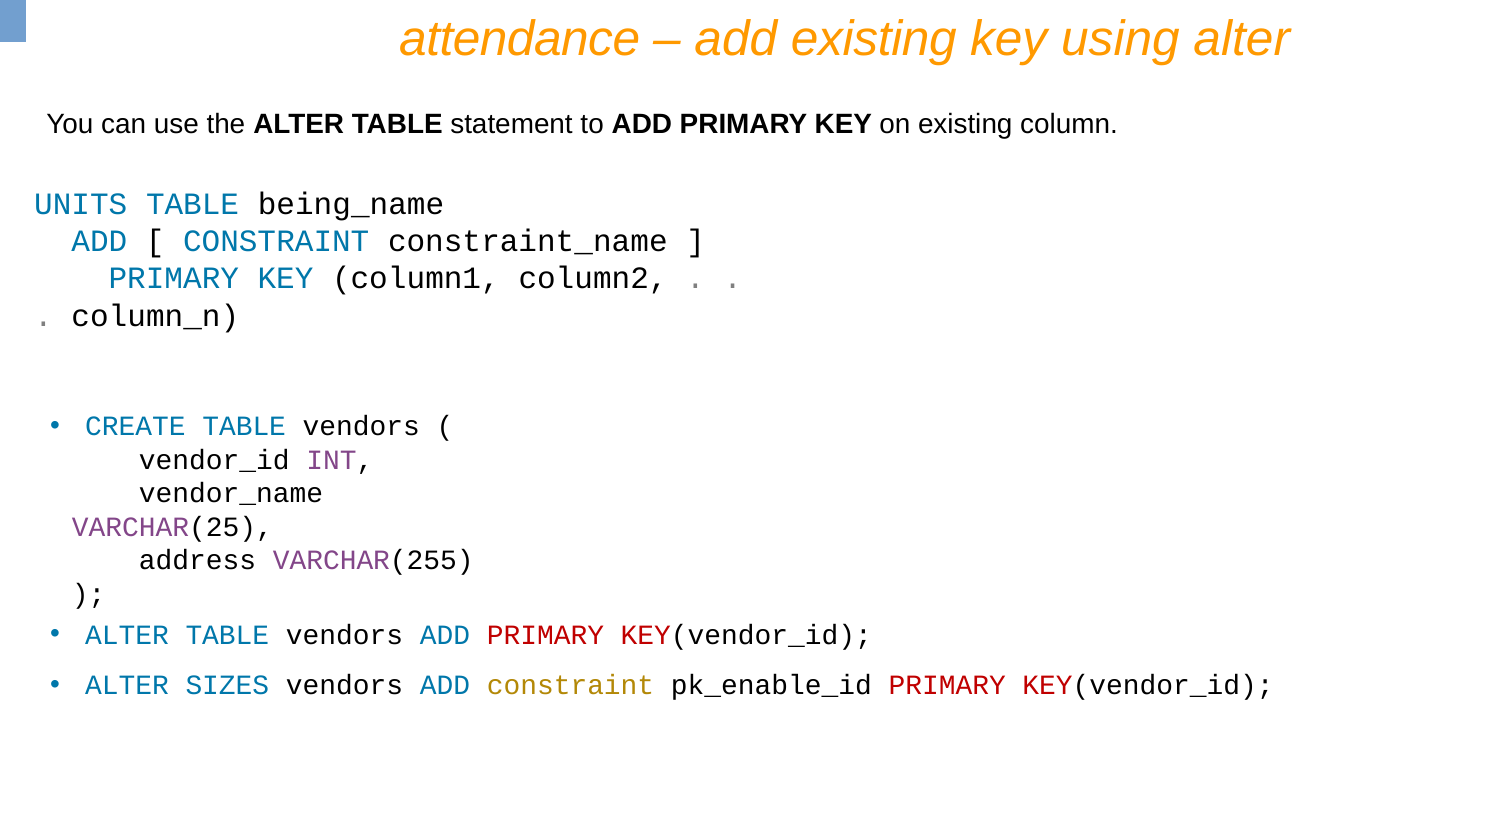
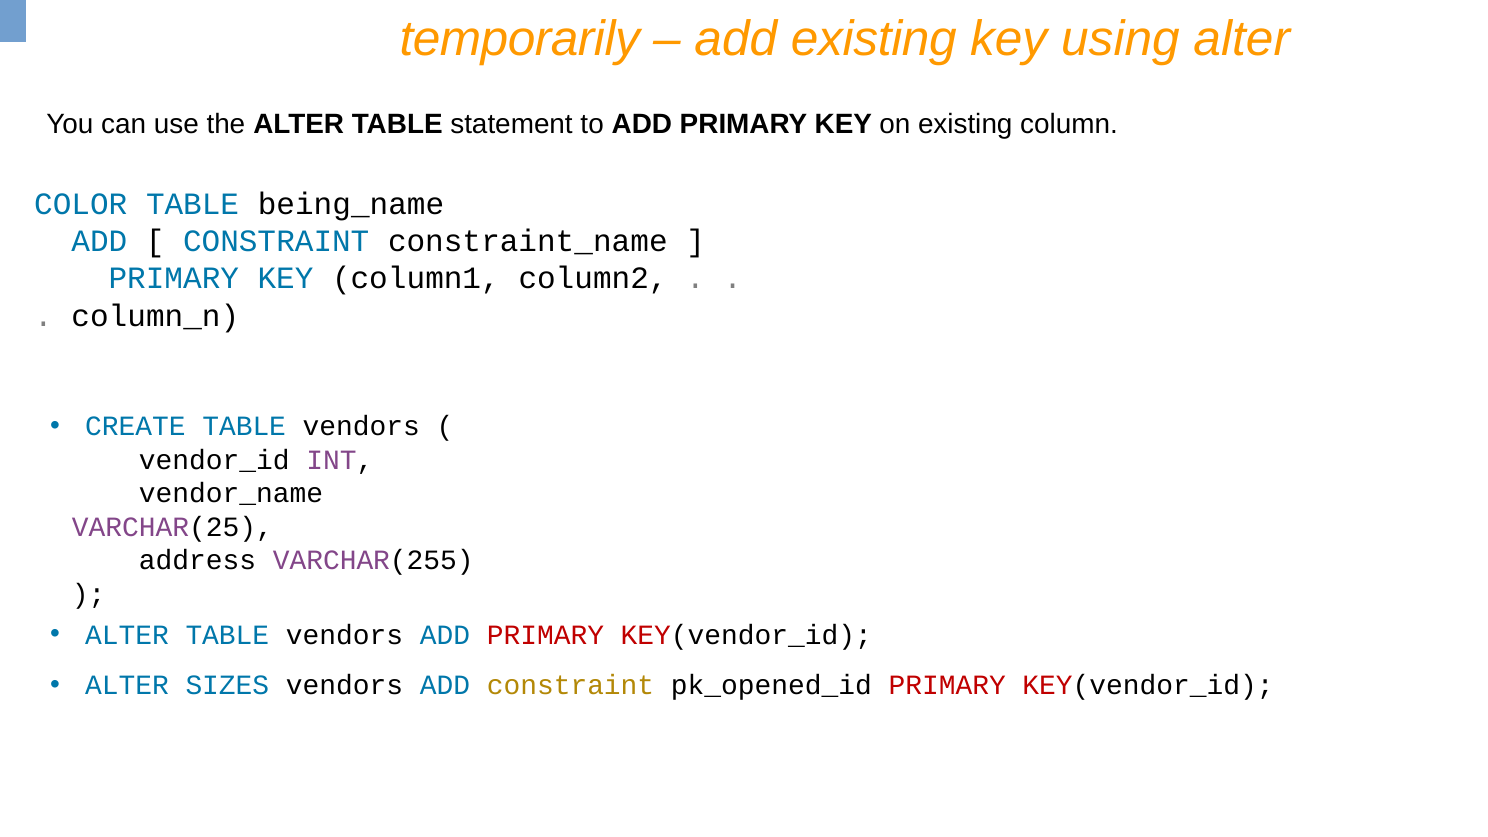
attendance: attendance -> temporarily
UNITS: UNITS -> COLOR
pk_enable_id: pk_enable_id -> pk_opened_id
